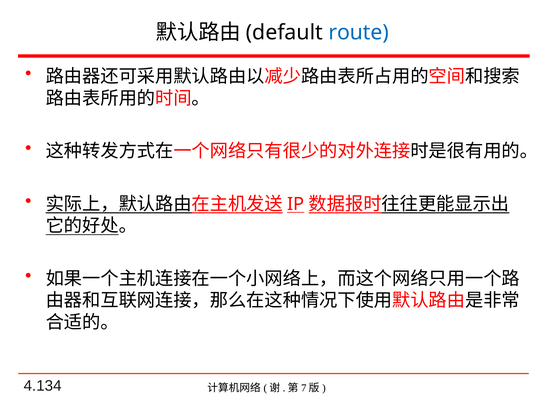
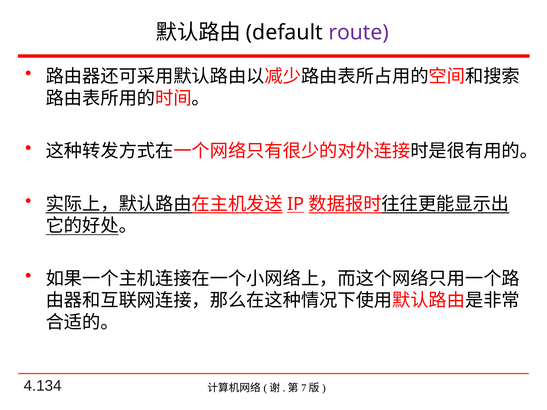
route colour: blue -> purple
